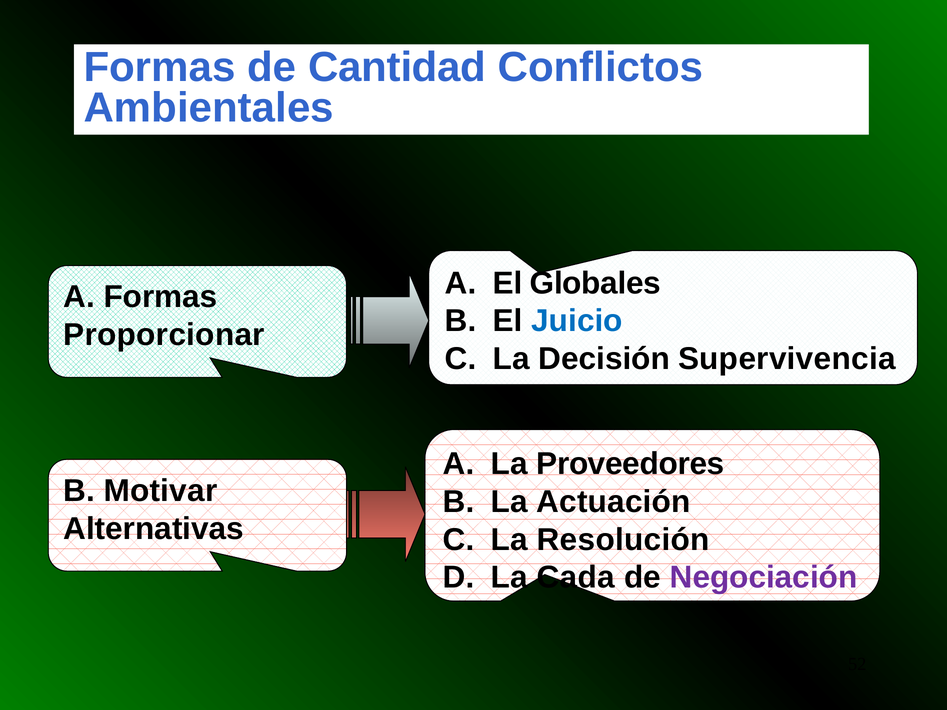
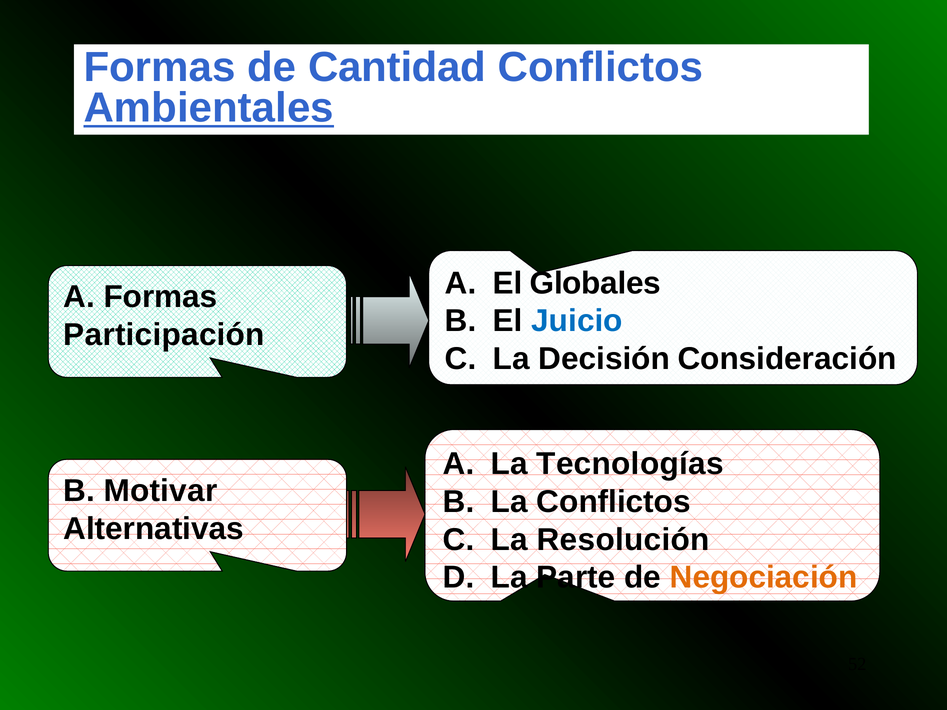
Ambientales underline: none -> present
Proporcionar: Proporcionar -> Participación
Supervivencia: Supervivencia -> Consideración
Proveedores: Proveedores -> Tecnologías
La Actuación: Actuación -> Conflictos
Cada: Cada -> Parte
Negociación colour: purple -> orange
